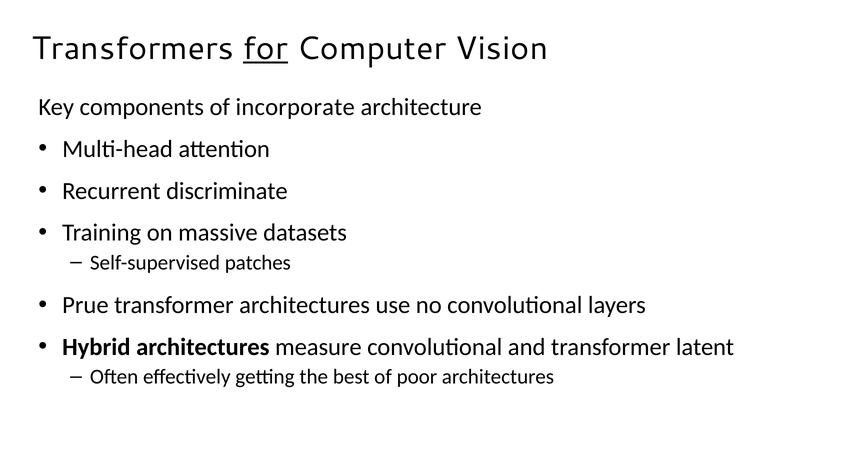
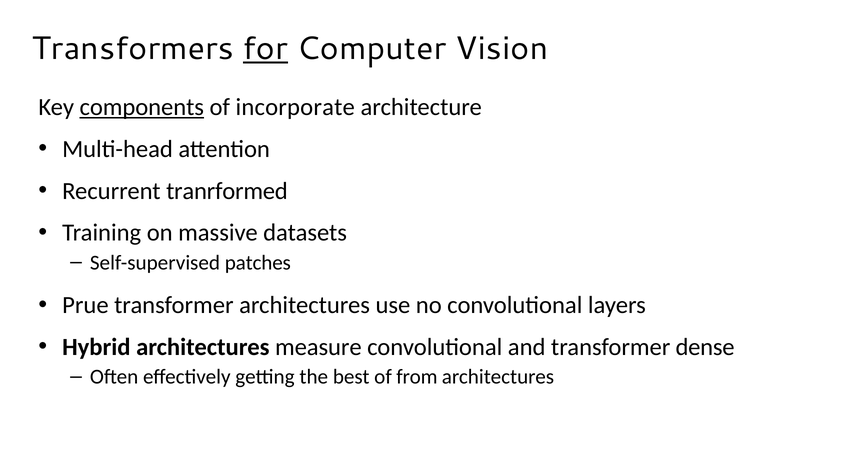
components underline: none -> present
discriminate: discriminate -> tranrformed
latent: latent -> dense
poor: poor -> from
